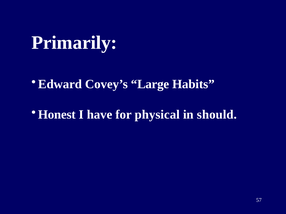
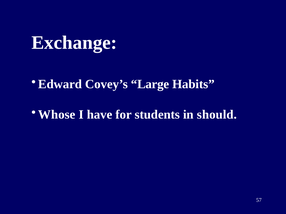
Primarily: Primarily -> Exchange
Honest: Honest -> Whose
physical: physical -> students
